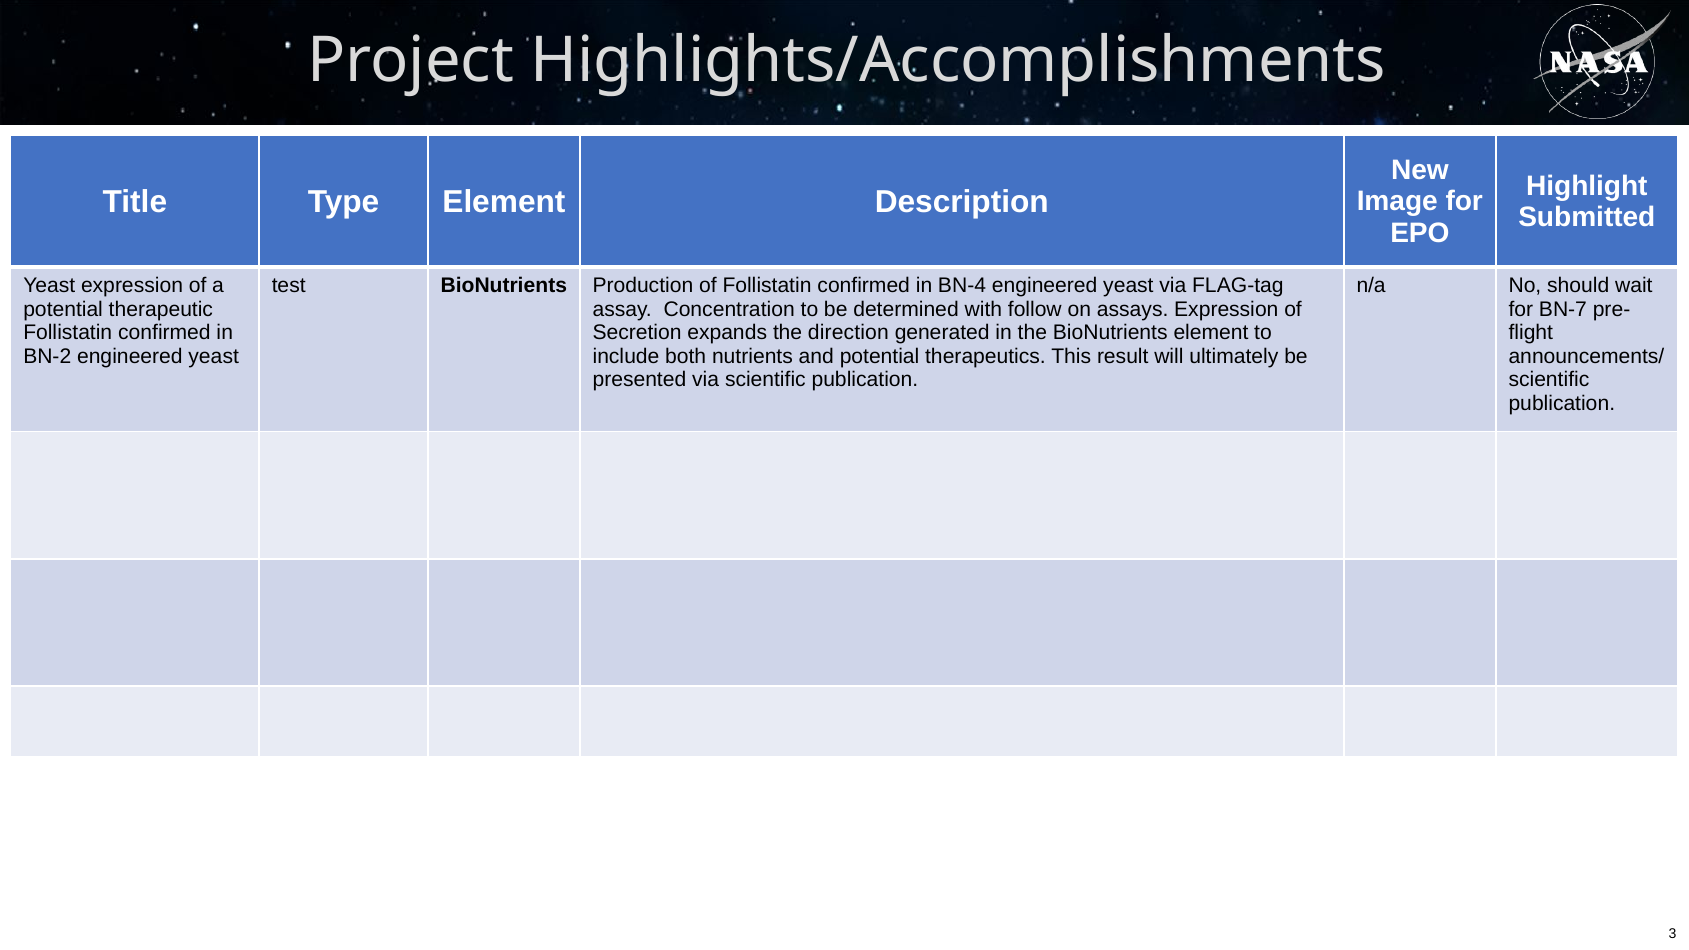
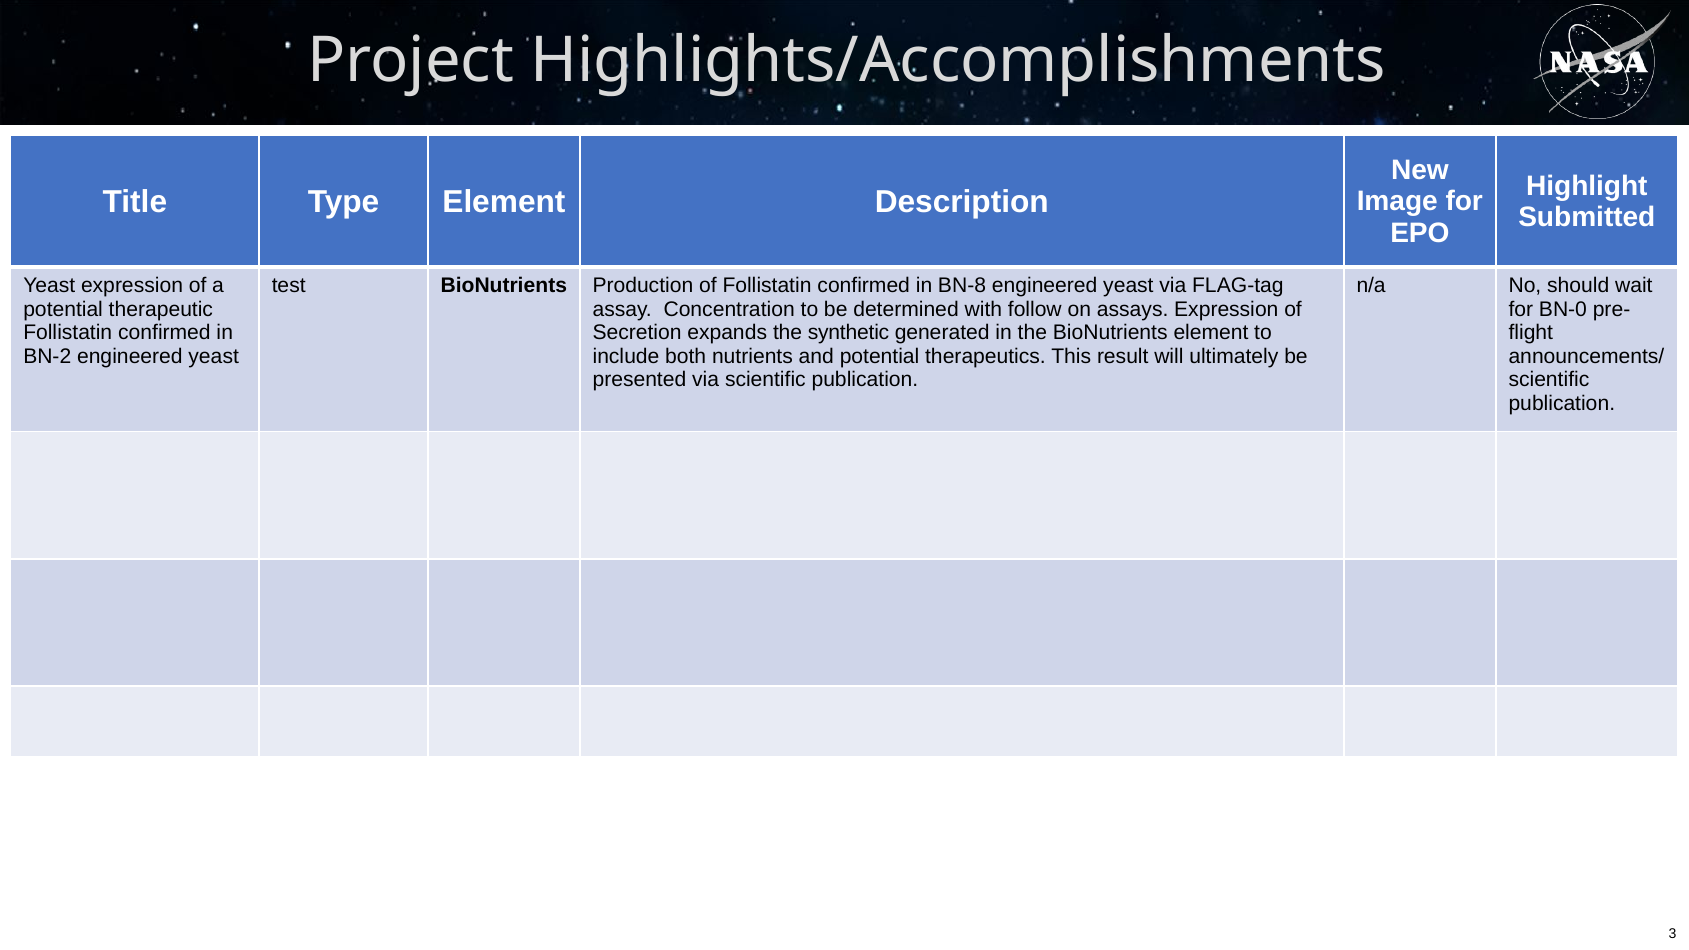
BN-4: BN-4 -> BN-8
BN-7: BN-7 -> BN-0
direction: direction -> synthetic
